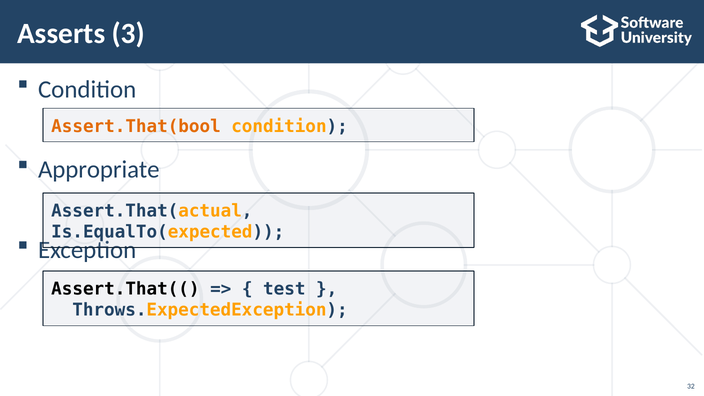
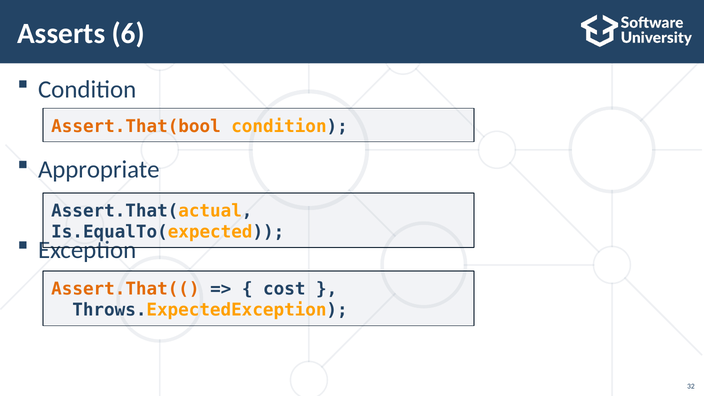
3: 3 -> 6
Assert.That(( colour: black -> orange
test: test -> cost
